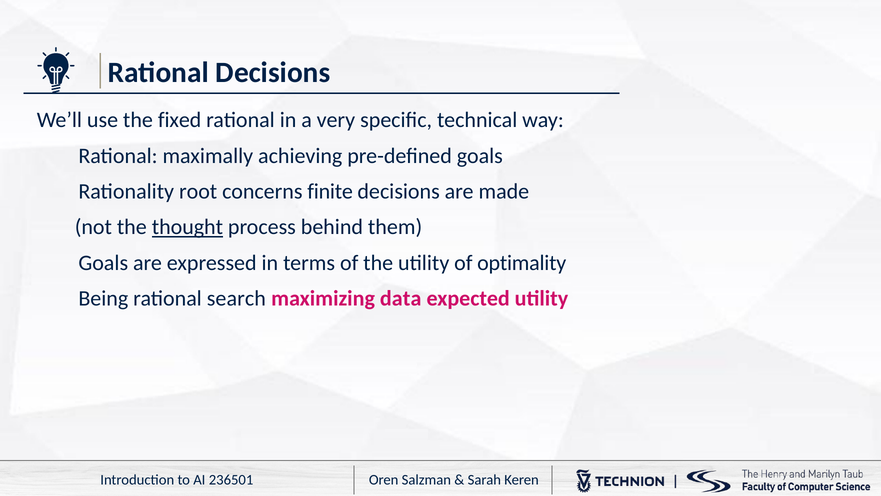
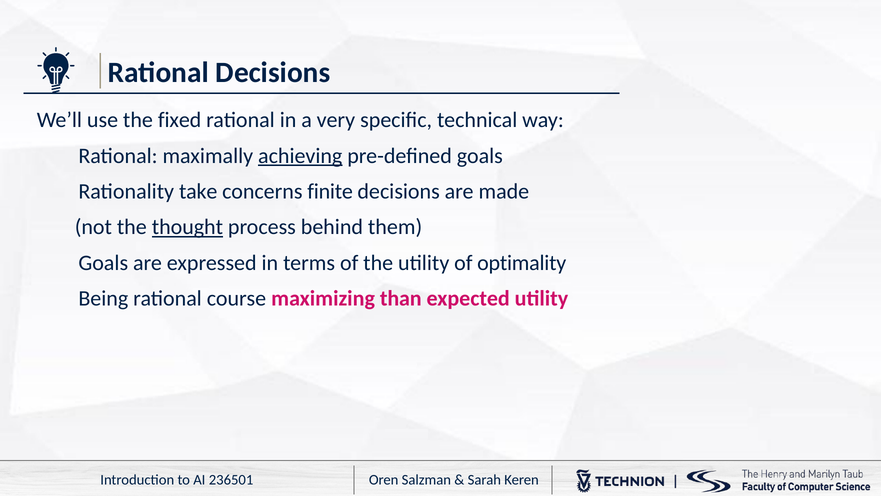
achieving underline: none -> present
root: root -> take
search: search -> course
data: data -> than
